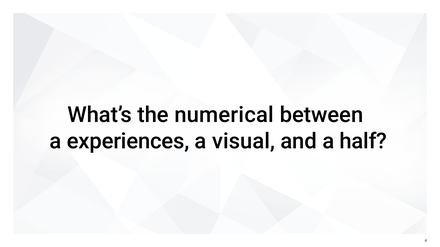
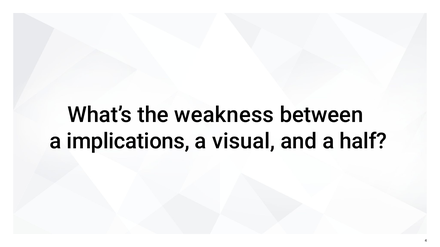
numerical: numerical -> weakness
experiences: experiences -> implications
